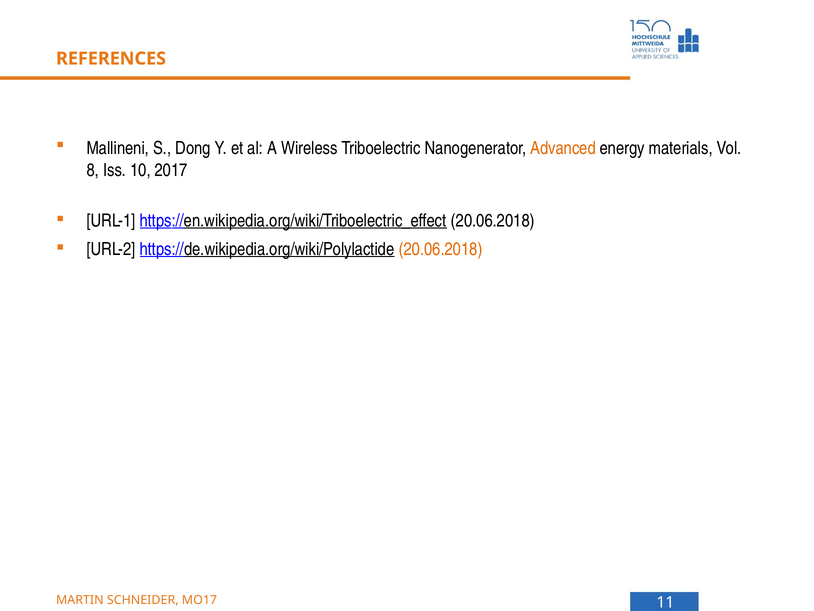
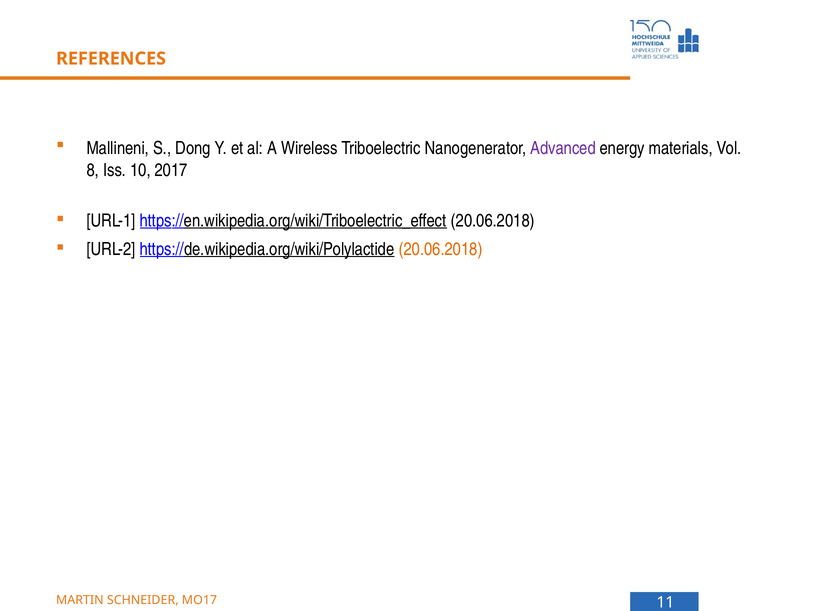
Advanced colour: orange -> purple
